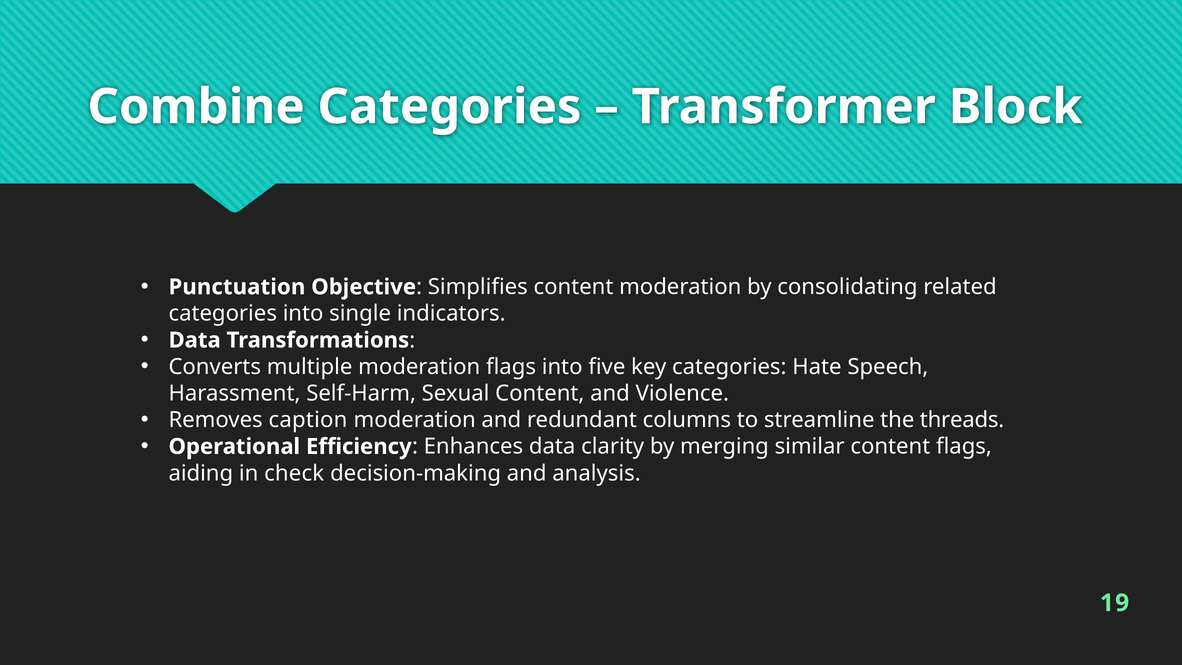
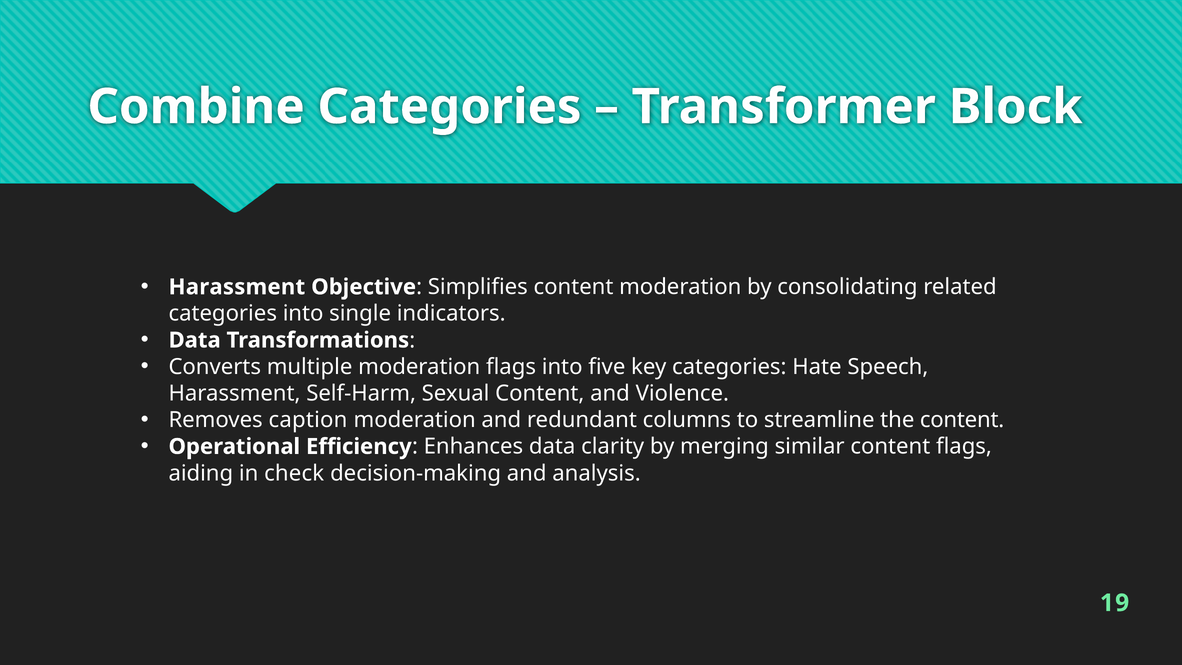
Punctuation at (237, 287): Punctuation -> Harassment
the threads: threads -> content
